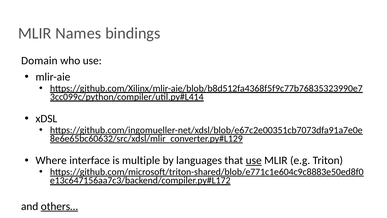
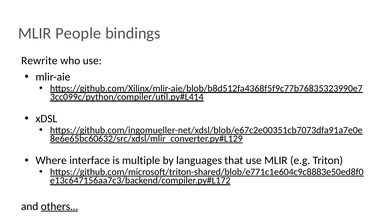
Names: Names -> People
Domain: Domain -> Rewrite
use at (254, 160) underline: present -> none
